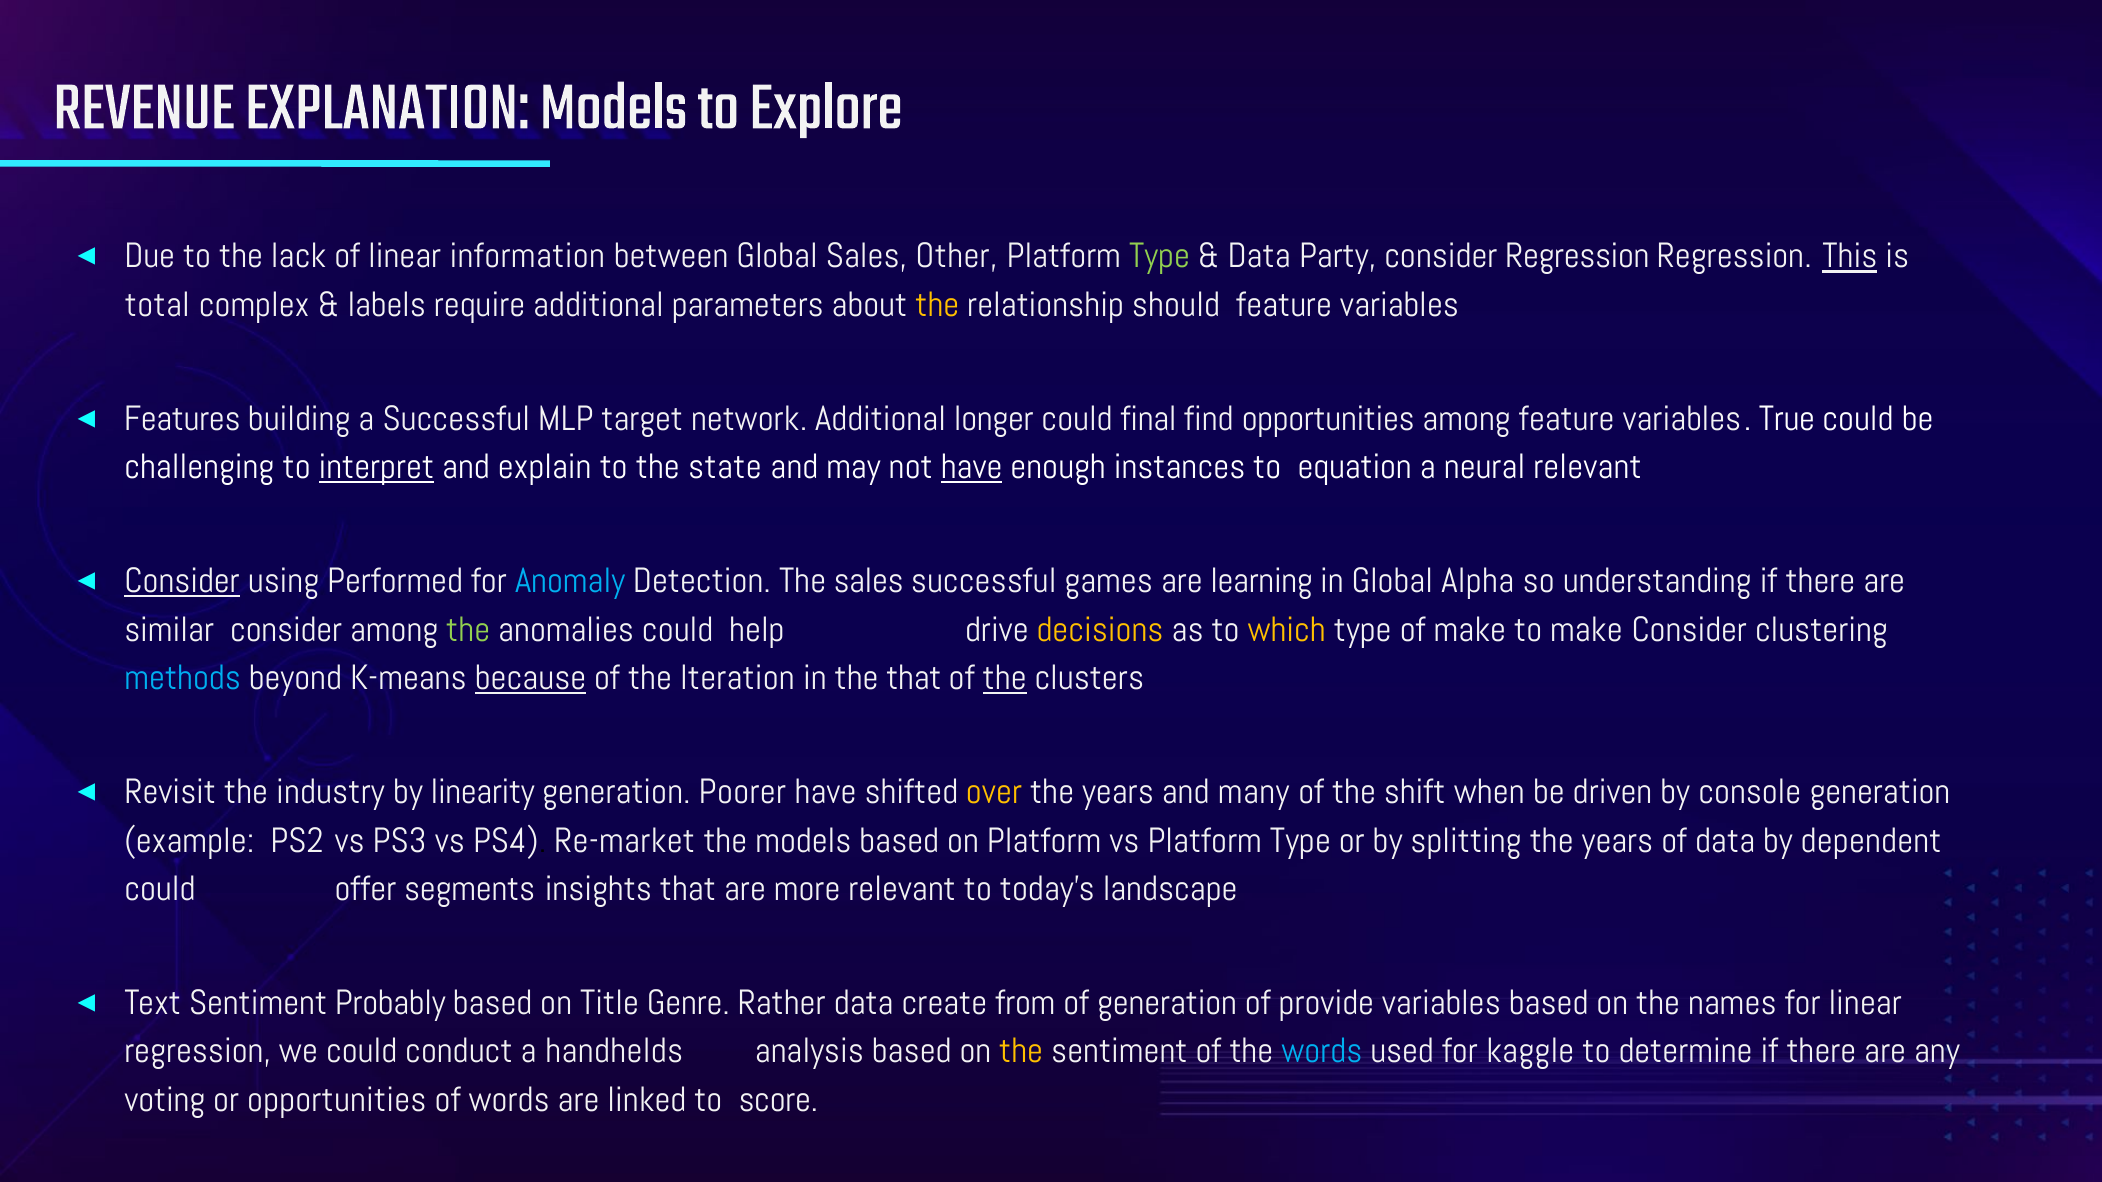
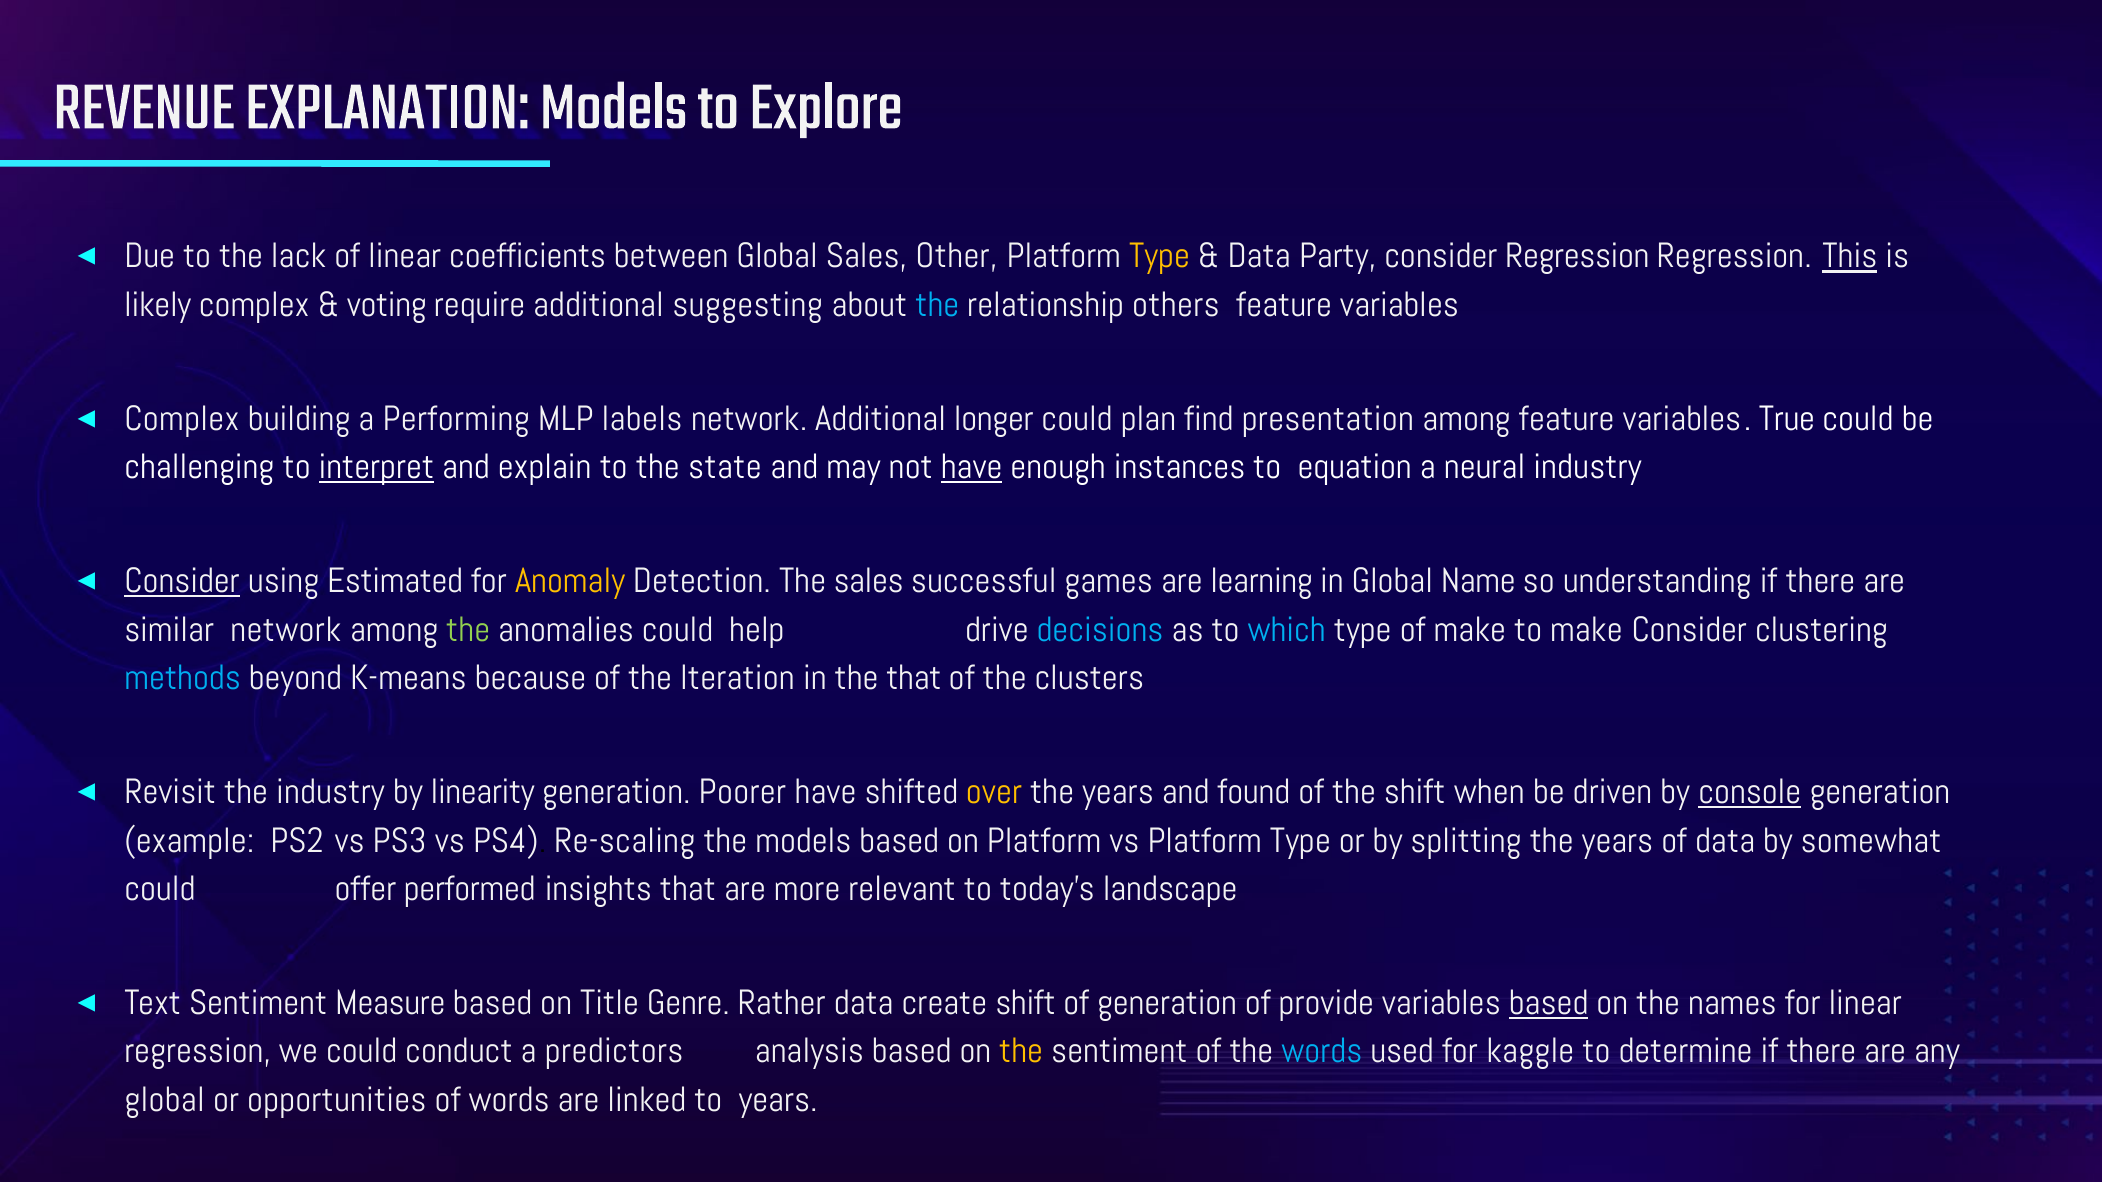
information: information -> coefficients
Type at (1159, 256) colour: light green -> yellow
total: total -> likely
labels: labels -> voting
parameters: parameters -> suggesting
the at (937, 305) colour: yellow -> light blue
should: should -> others
Features at (182, 419): Features -> Complex
a Successful: Successful -> Performing
target: target -> labels
final: final -> plan
find opportunities: opportunities -> presentation
neural relevant: relevant -> industry
Performed: Performed -> Estimated
Anomaly colour: light blue -> yellow
Alpha: Alpha -> Name
similar consider: consider -> network
decisions colour: yellow -> light blue
which colour: yellow -> light blue
because underline: present -> none
the at (1005, 678) underline: present -> none
many: many -> found
console underline: none -> present
Re-market: Re-market -> Re-scaling
dependent: dependent -> somewhat
segments: segments -> performed
Probably: Probably -> Measure
create from: from -> shift
based at (1549, 1003) underline: none -> present
handhelds: handhelds -> predictors
voting at (165, 1100): voting -> global
to score: score -> years
